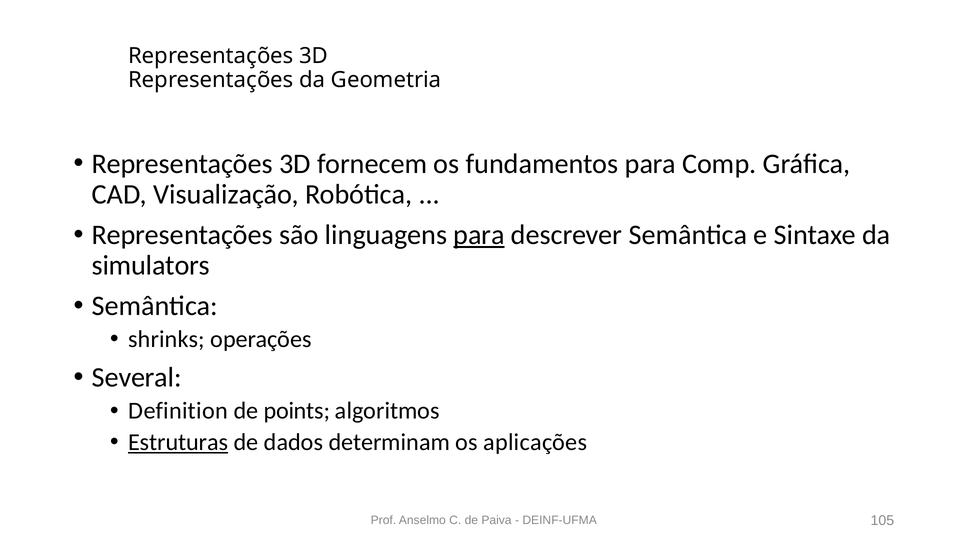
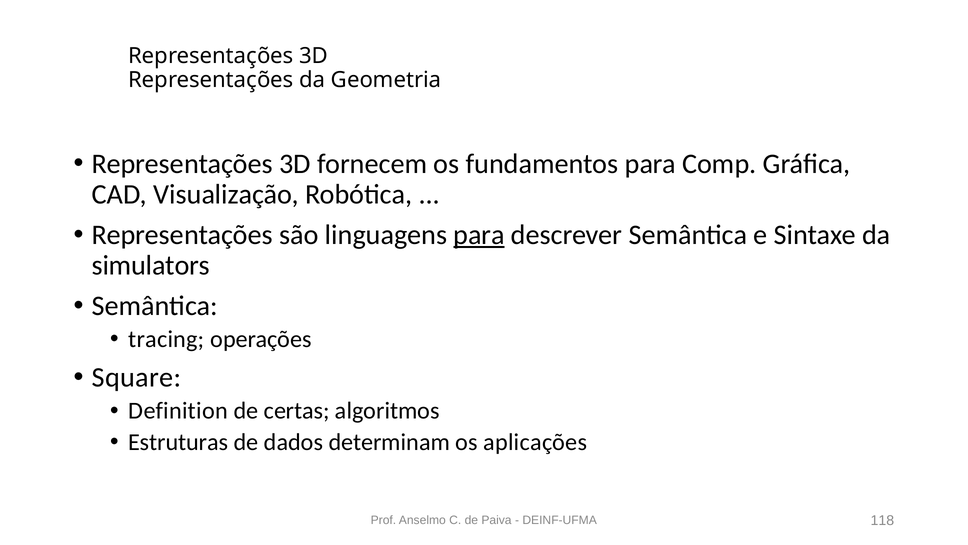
shrinks: shrinks -> tracing
Several: Several -> Square
points: points -> certas
Estruturas underline: present -> none
105: 105 -> 118
